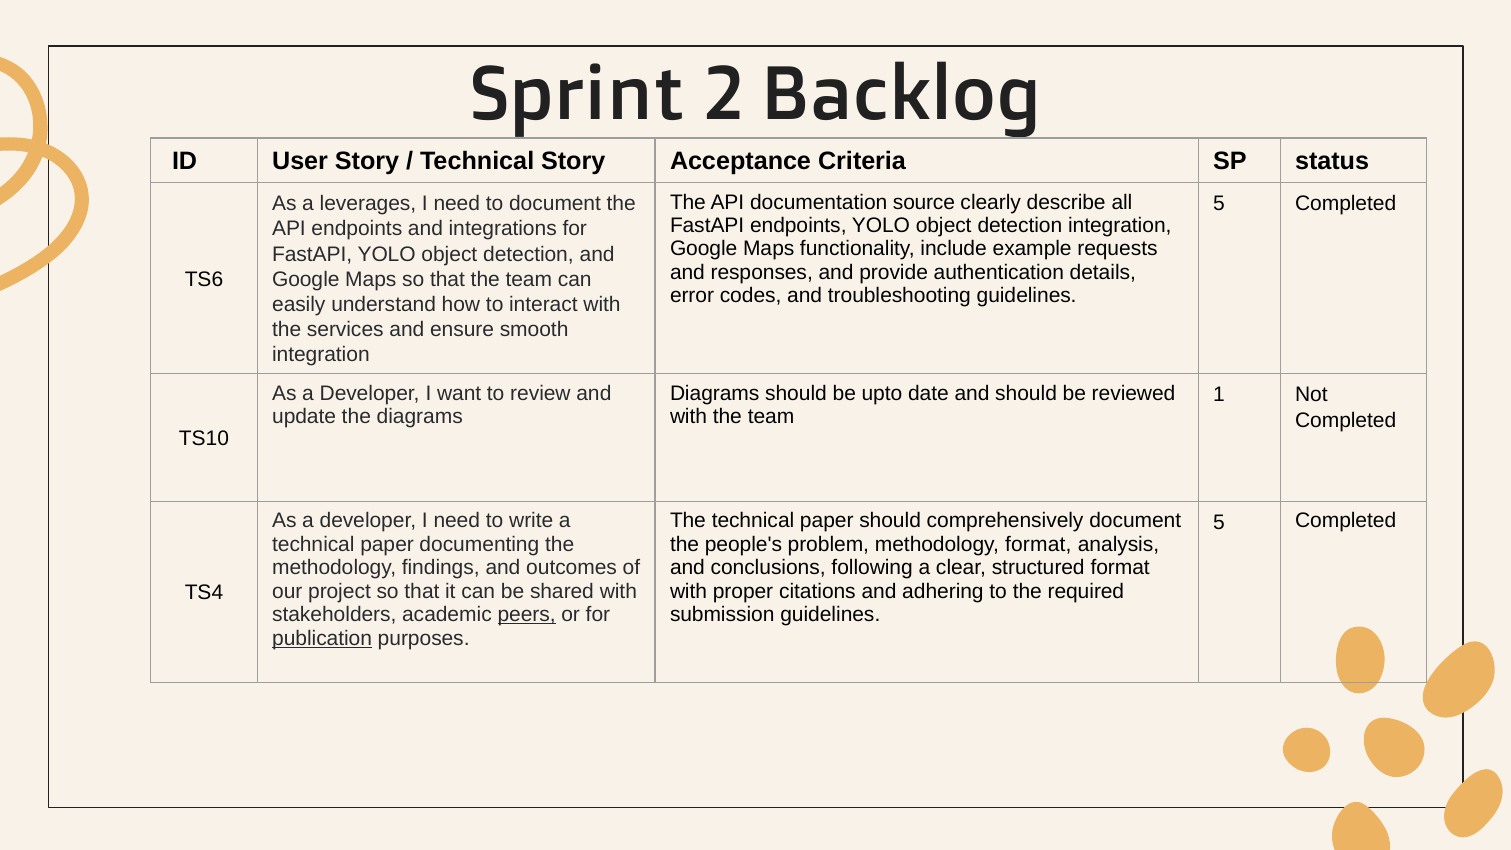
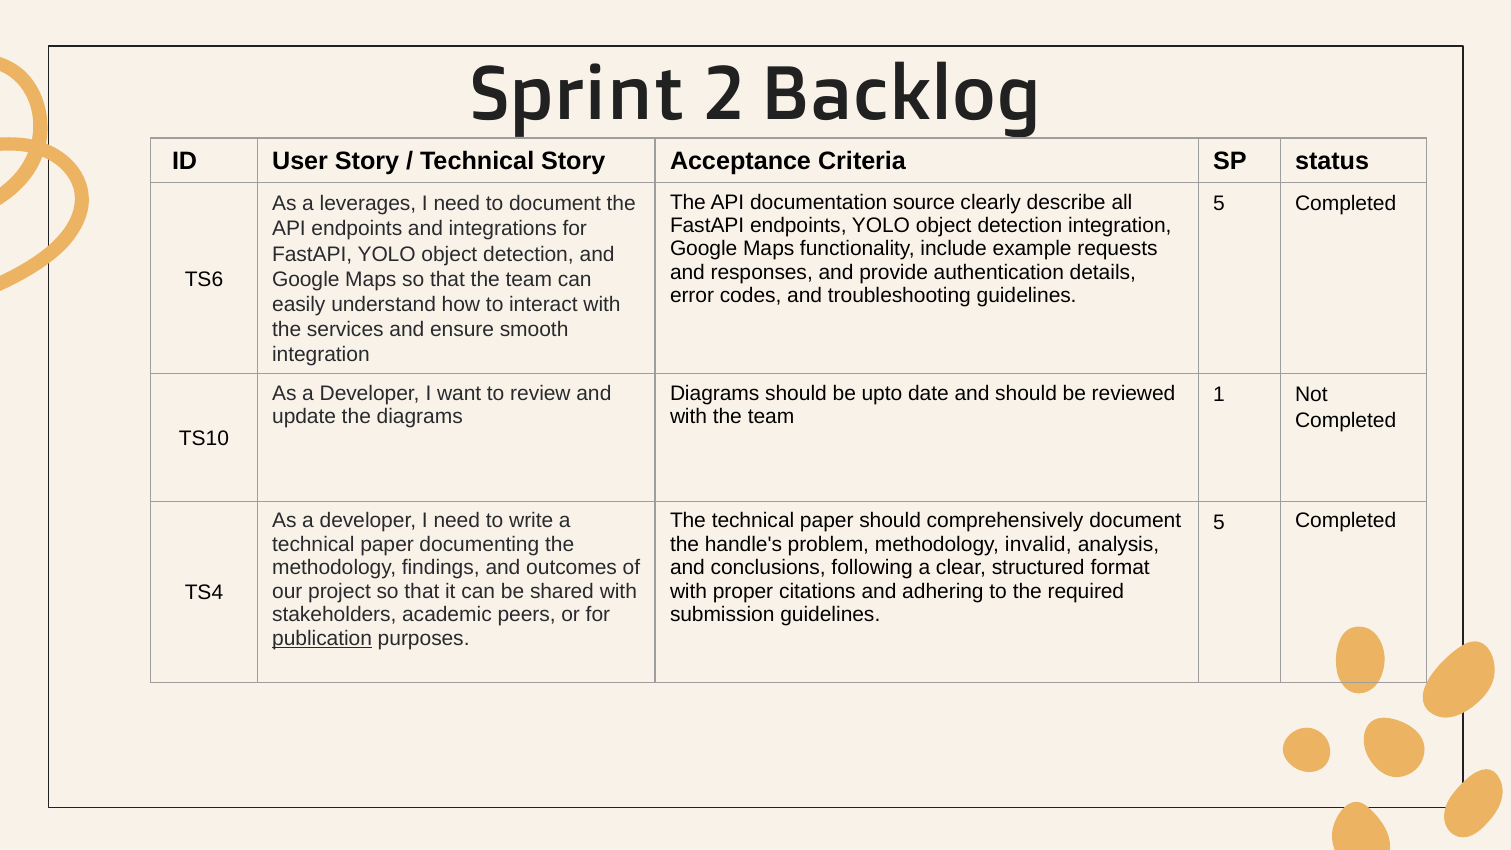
people's: people's -> handle's
methodology format: format -> invalid
peers underline: present -> none
